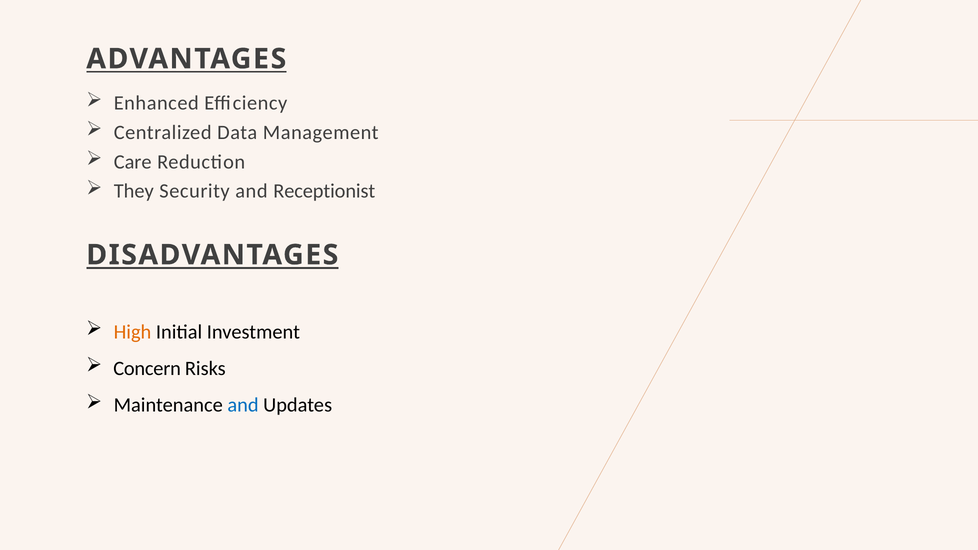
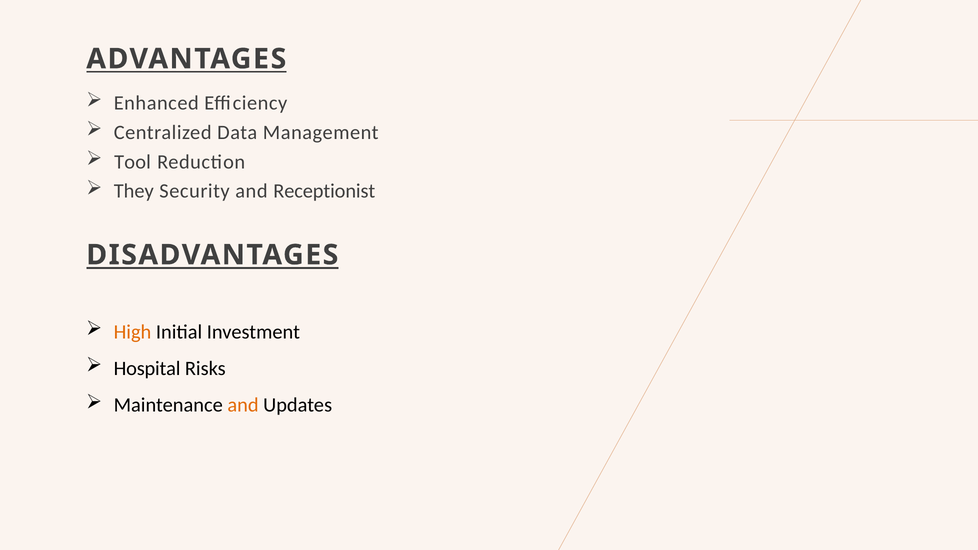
Care: Care -> Tool
Concern: Concern -> Hospital
and at (243, 405) colour: blue -> orange
